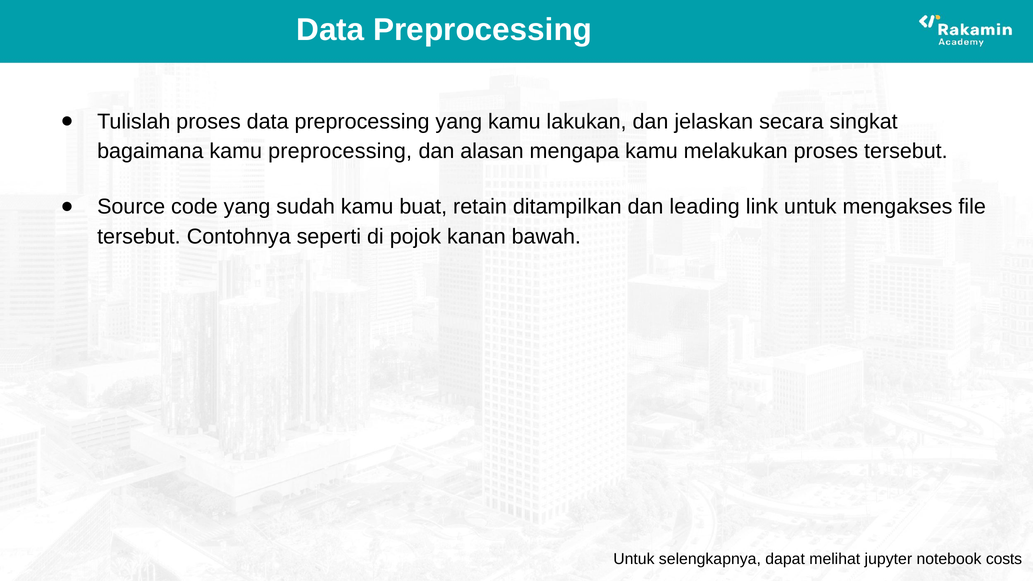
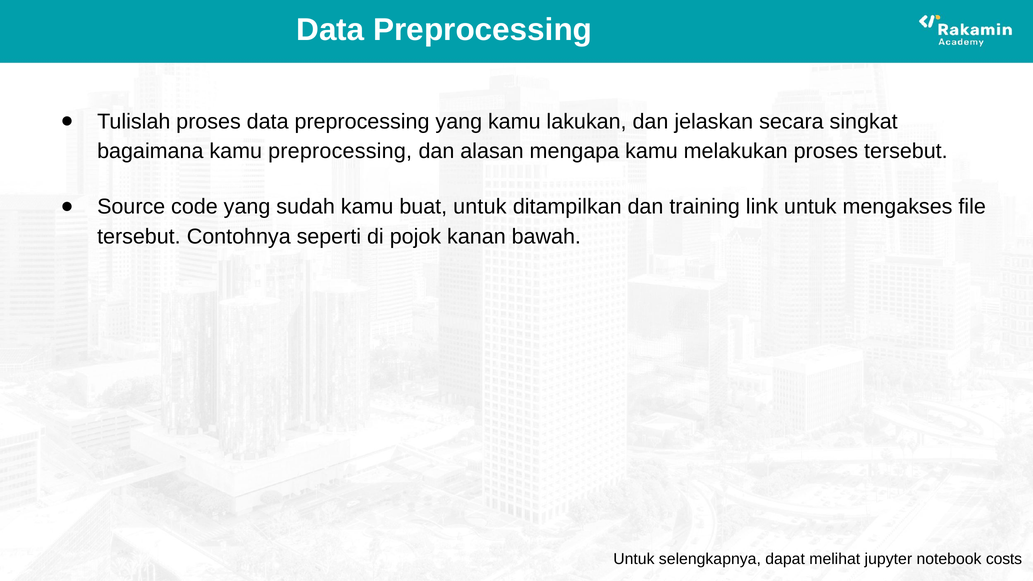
buat retain: retain -> untuk
leading: leading -> training
